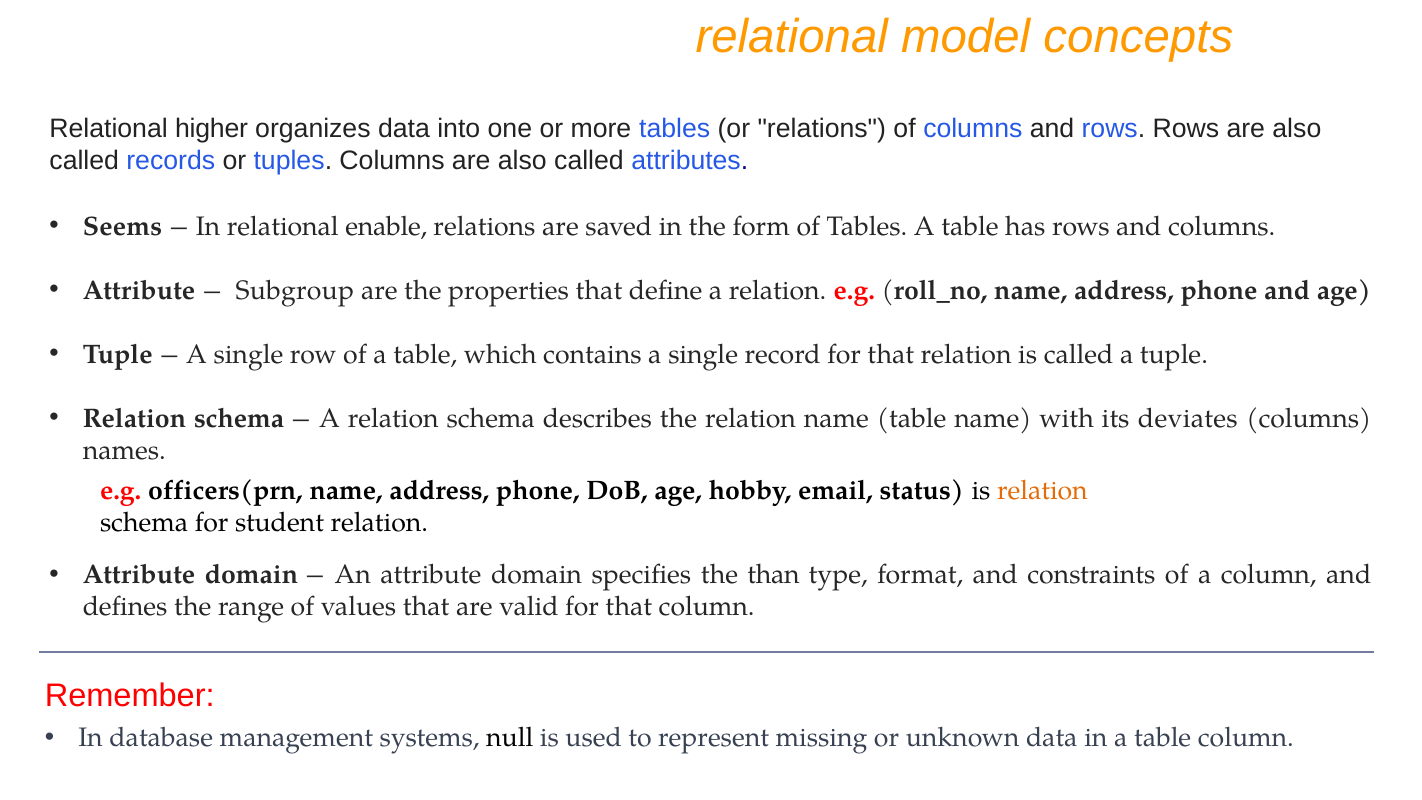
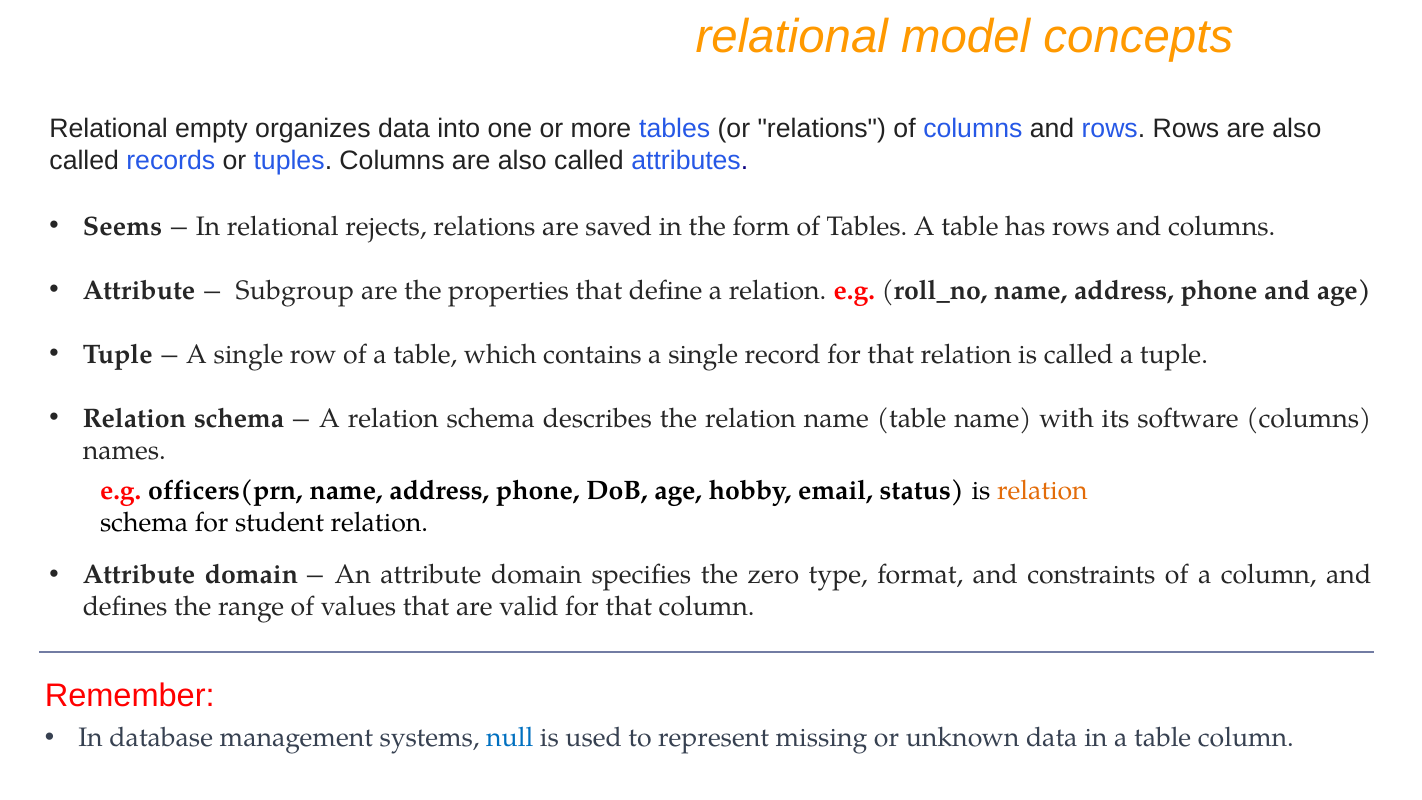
higher: higher -> empty
enable: enable -> rejects
deviates: deviates -> software
than: than -> zero
null colour: black -> blue
